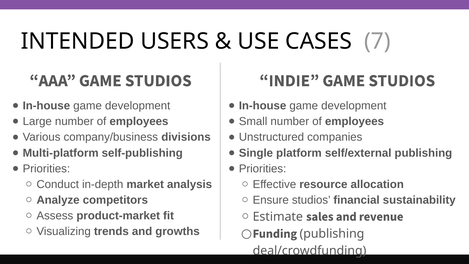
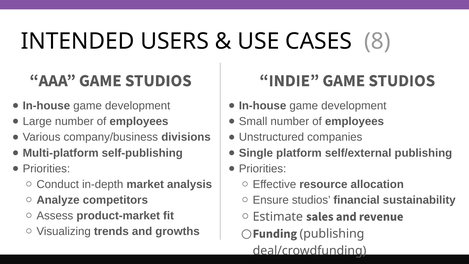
7: 7 -> 8
